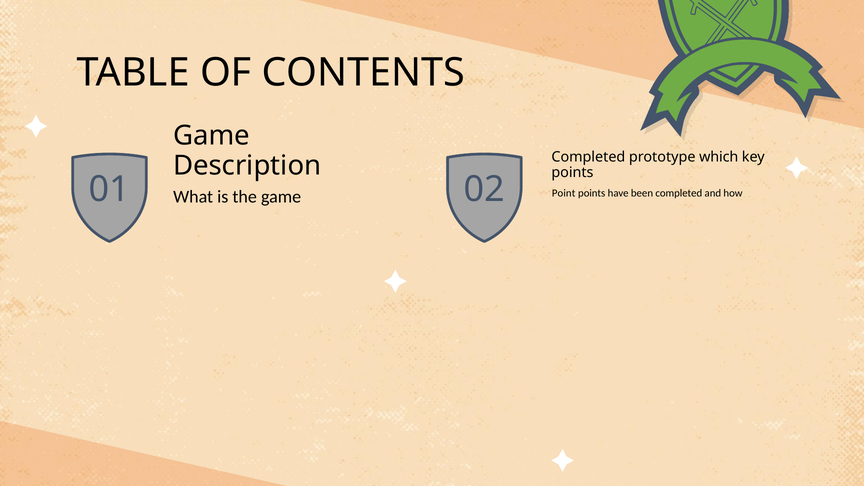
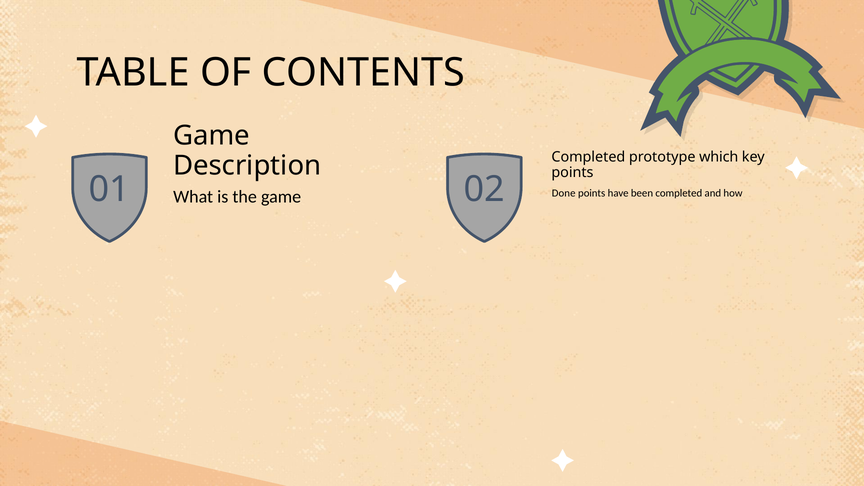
Point: Point -> Done
